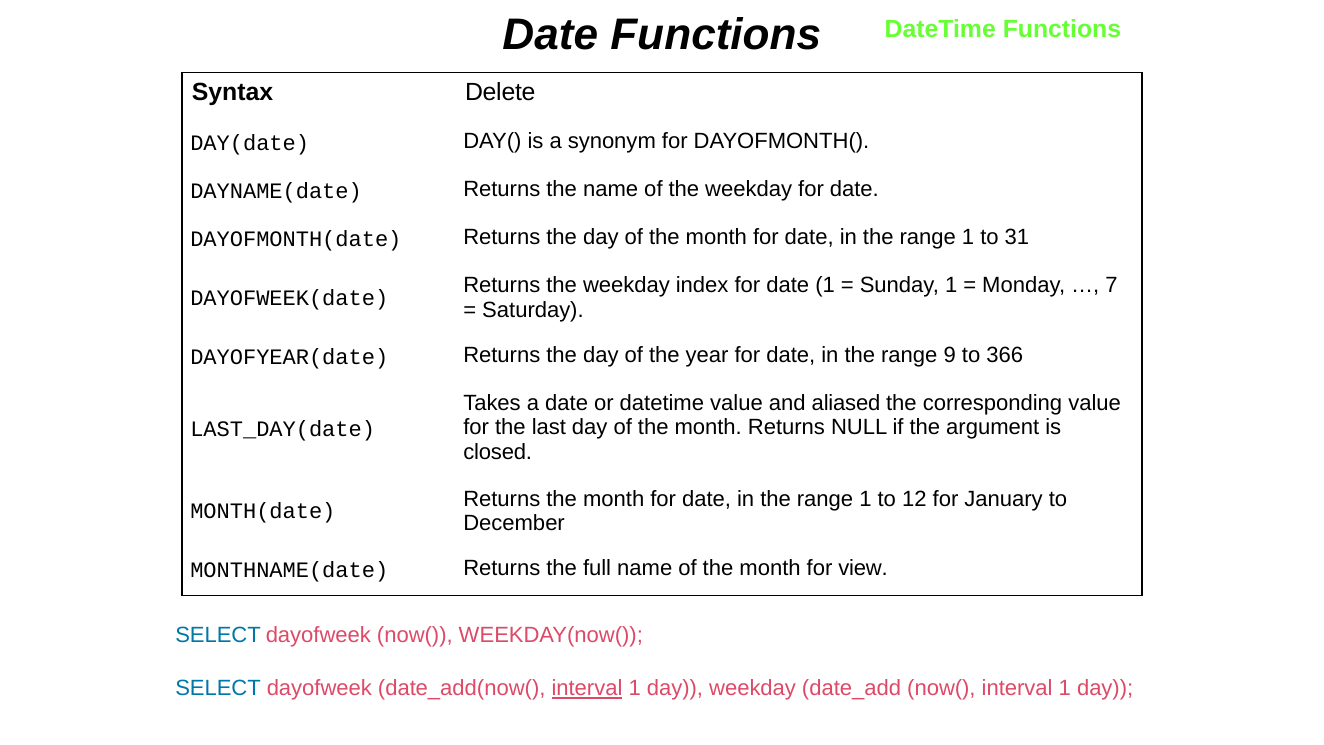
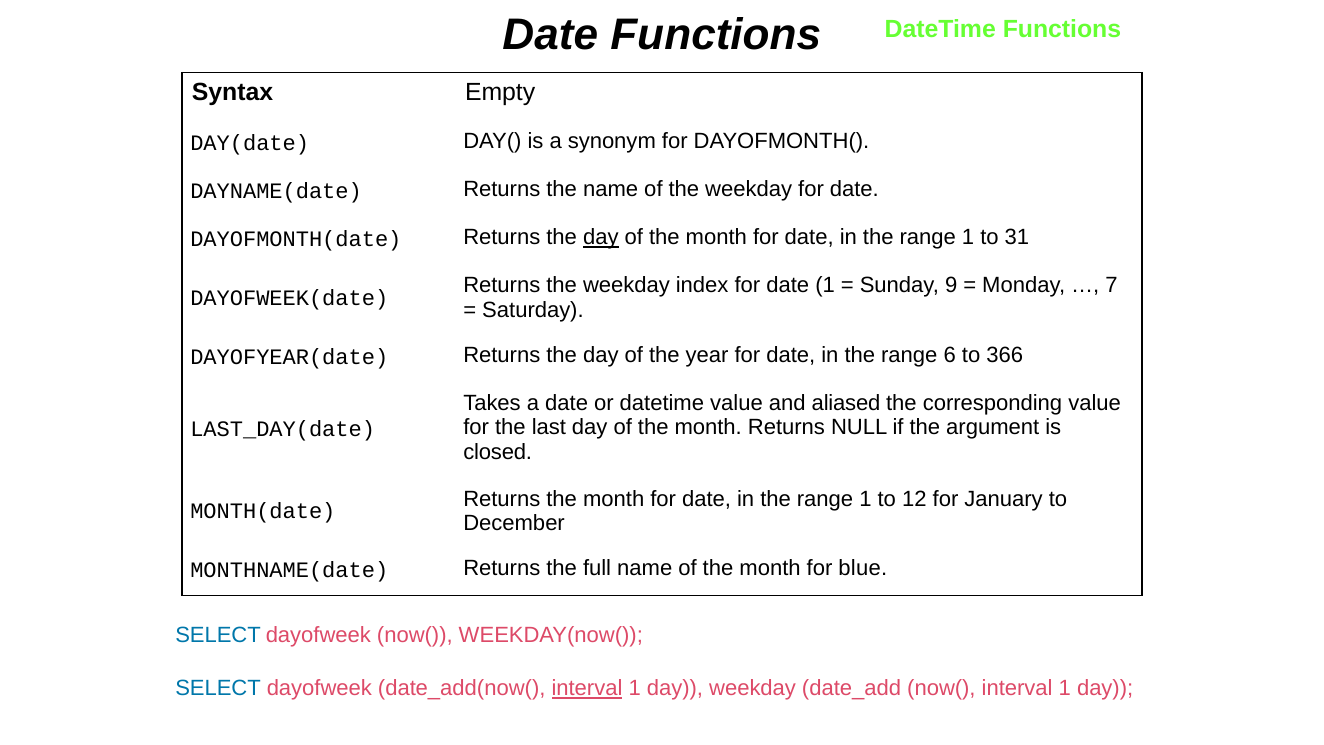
Delete: Delete -> Empty
day at (601, 237) underline: none -> present
Sunday 1: 1 -> 9
9: 9 -> 6
view: view -> blue
